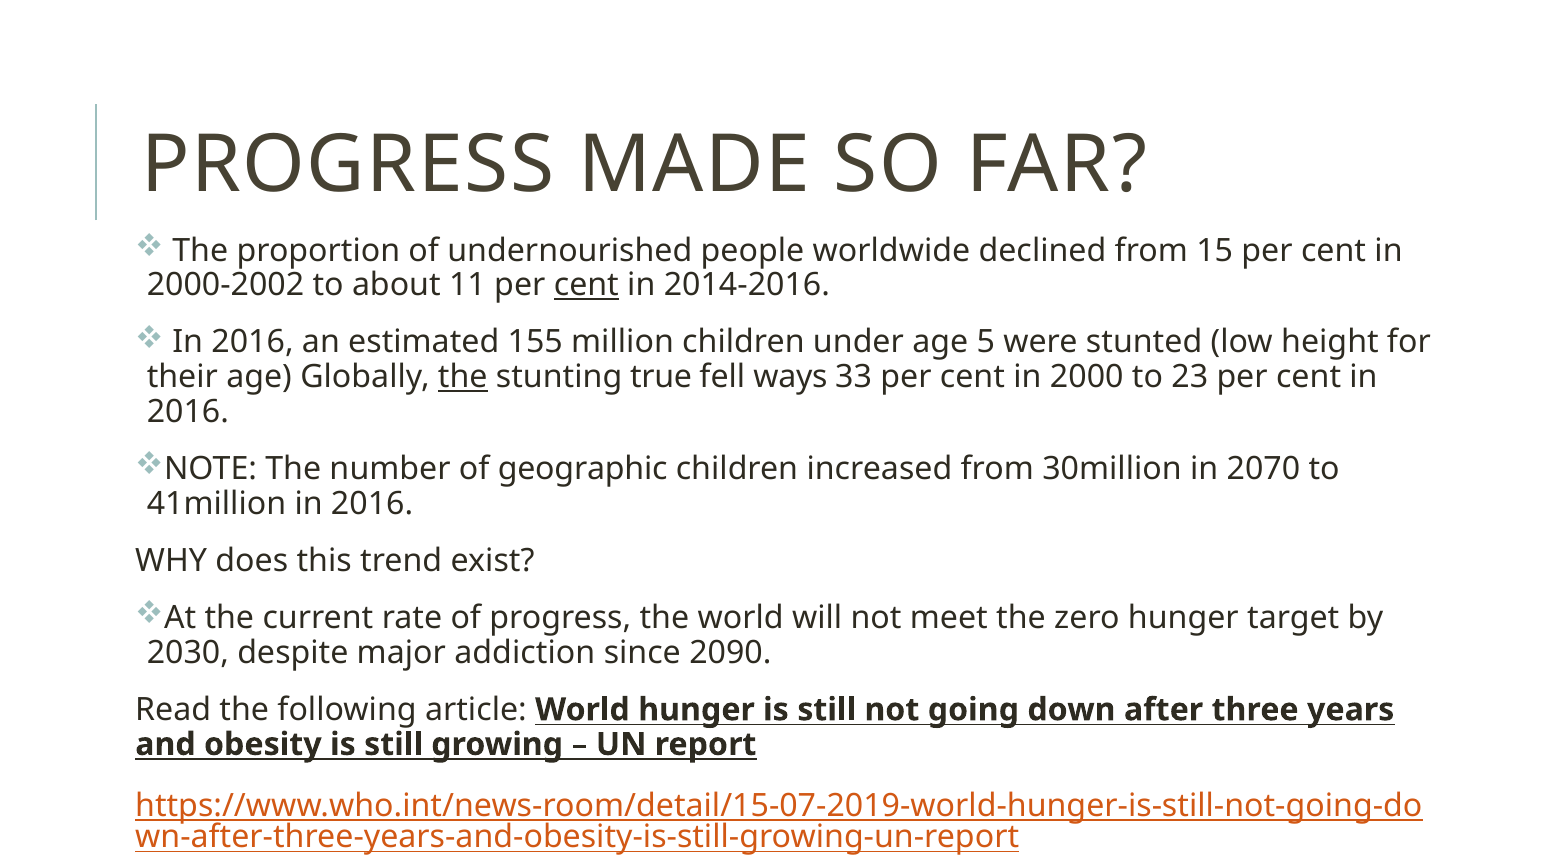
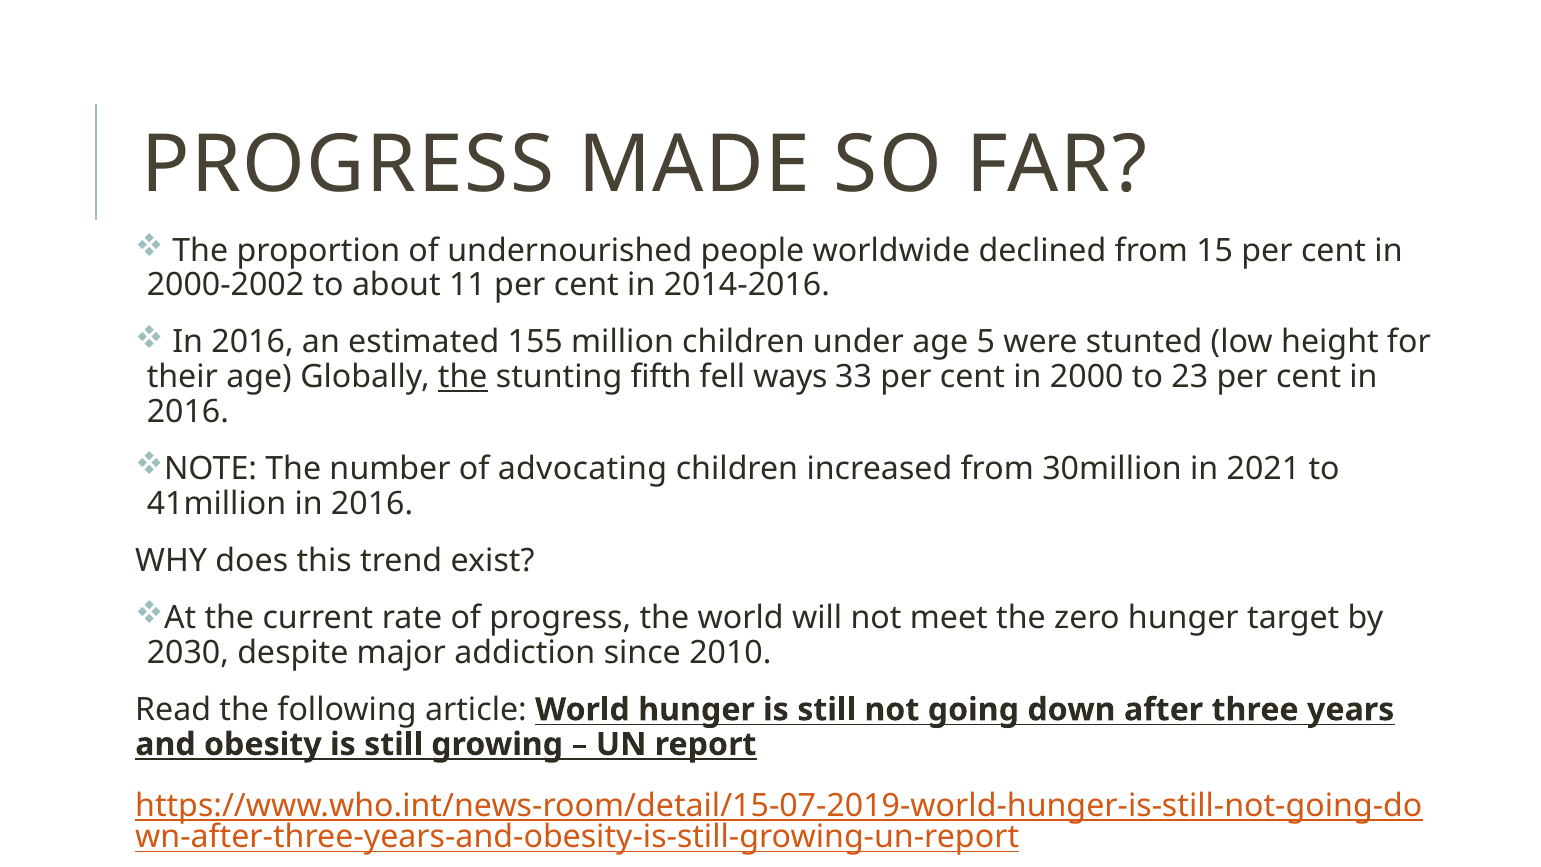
cent at (586, 285) underline: present -> none
true: true -> fifth
geographic: geographic -> advocating
2070: 2070 -> 2021
2090: 2090 -> 2010
